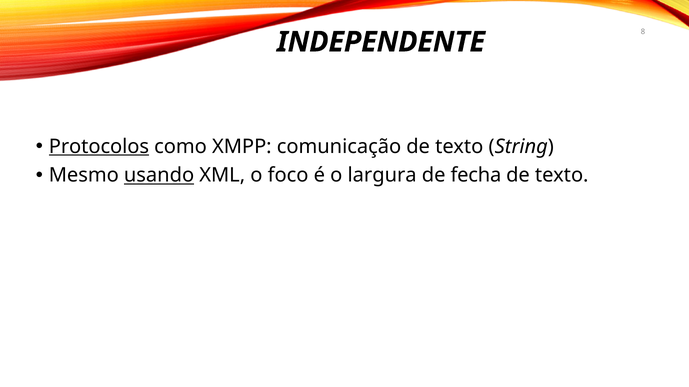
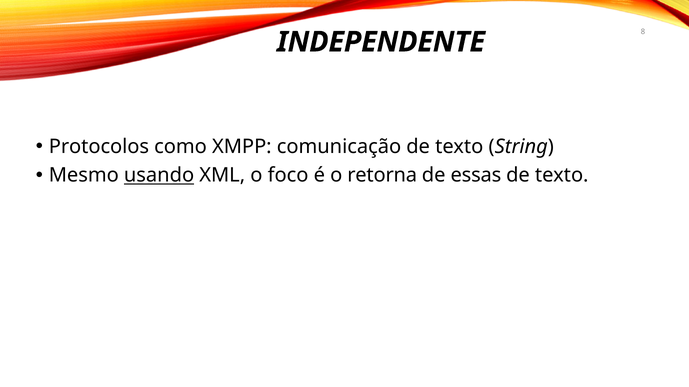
Protocolos underline: present -> none
largura: largura -> retorna
fecha: fecha -> essas
